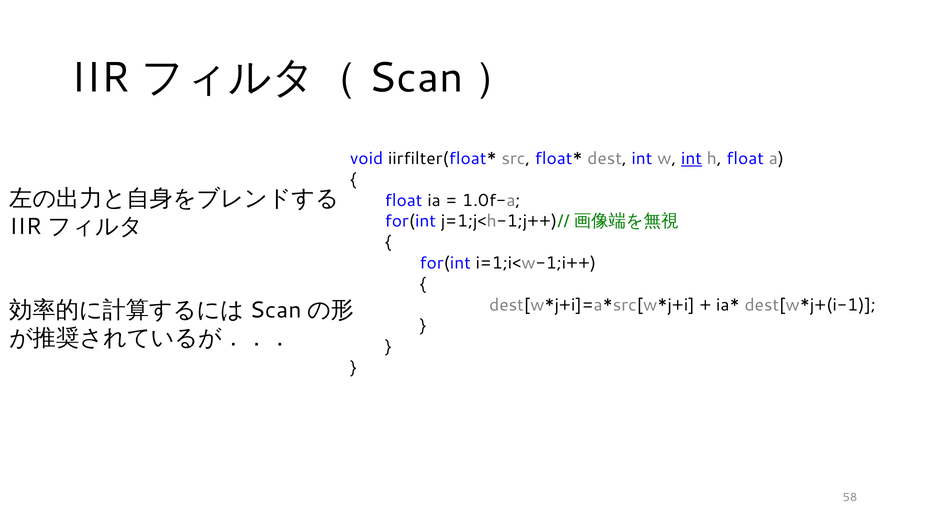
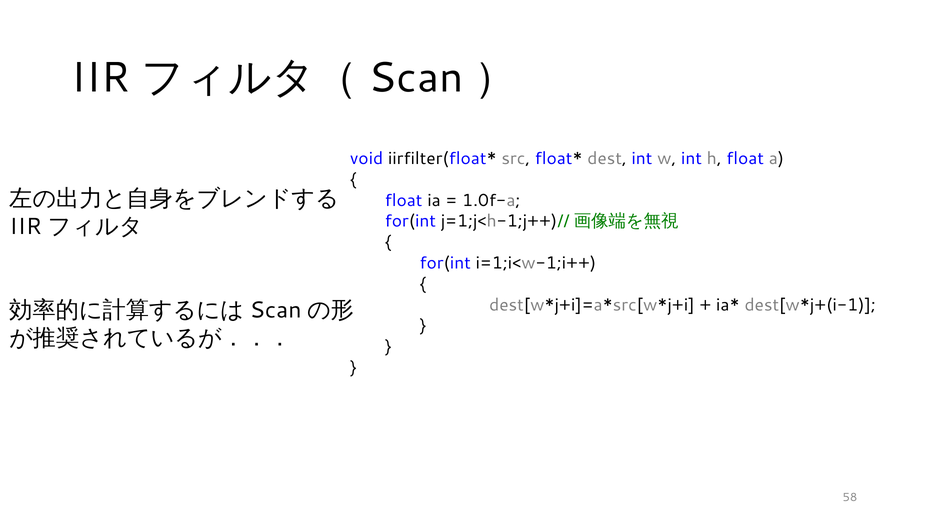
int at (691, 159) underline: present -> none
